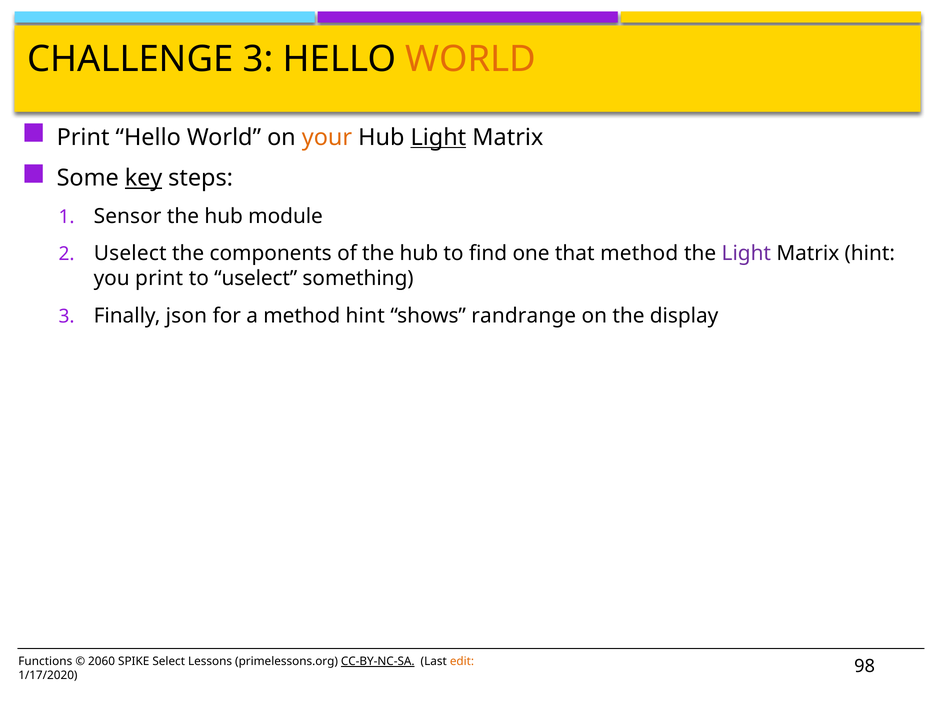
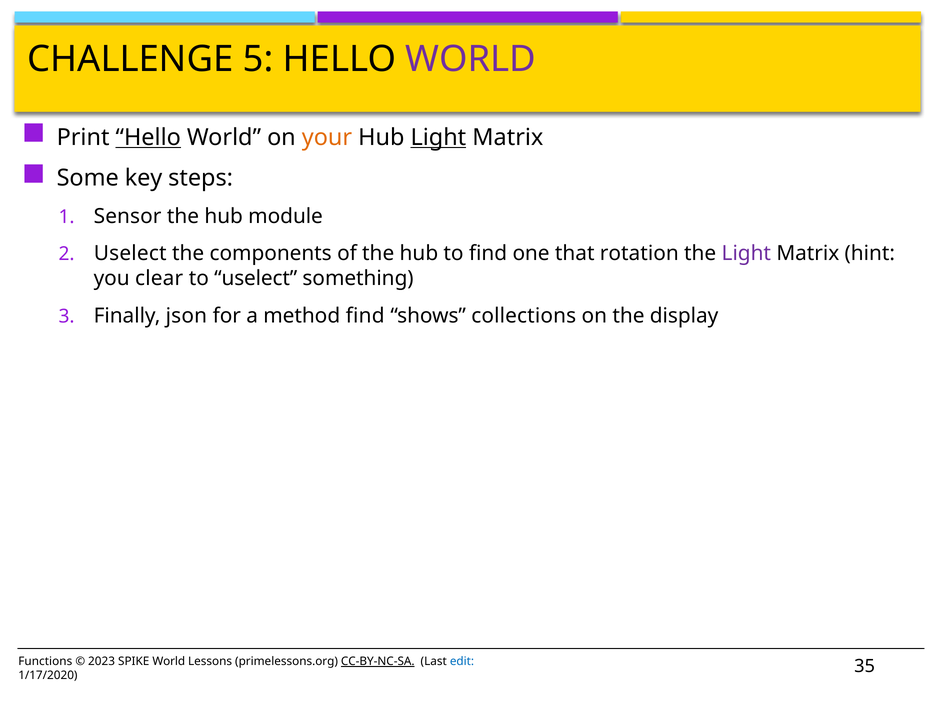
CHALLENGE 3: 3 -> 5
WORLD at (471, 59) colour: orange -> purple
Hello at (148, 137) underline: none -> present
key underline: present -> none
that method: method -> rotation
you print: print -> clear
method hint: hint -> find
randrange: randrange -> collections
2060: 2060 -> 2023
SPIKE Select: Select -> World
edit colour: orange -> blue
98: 98 -> 35
